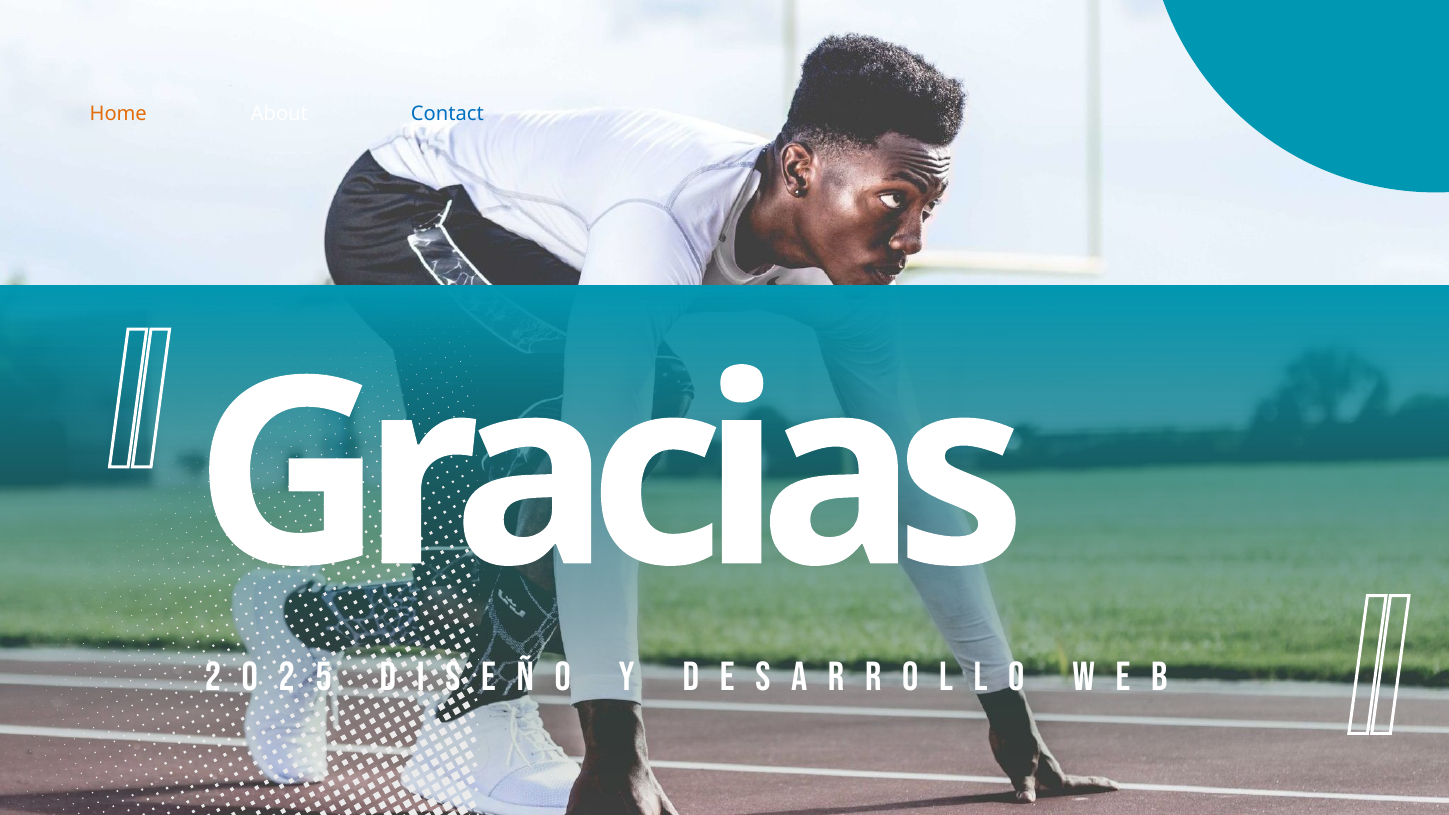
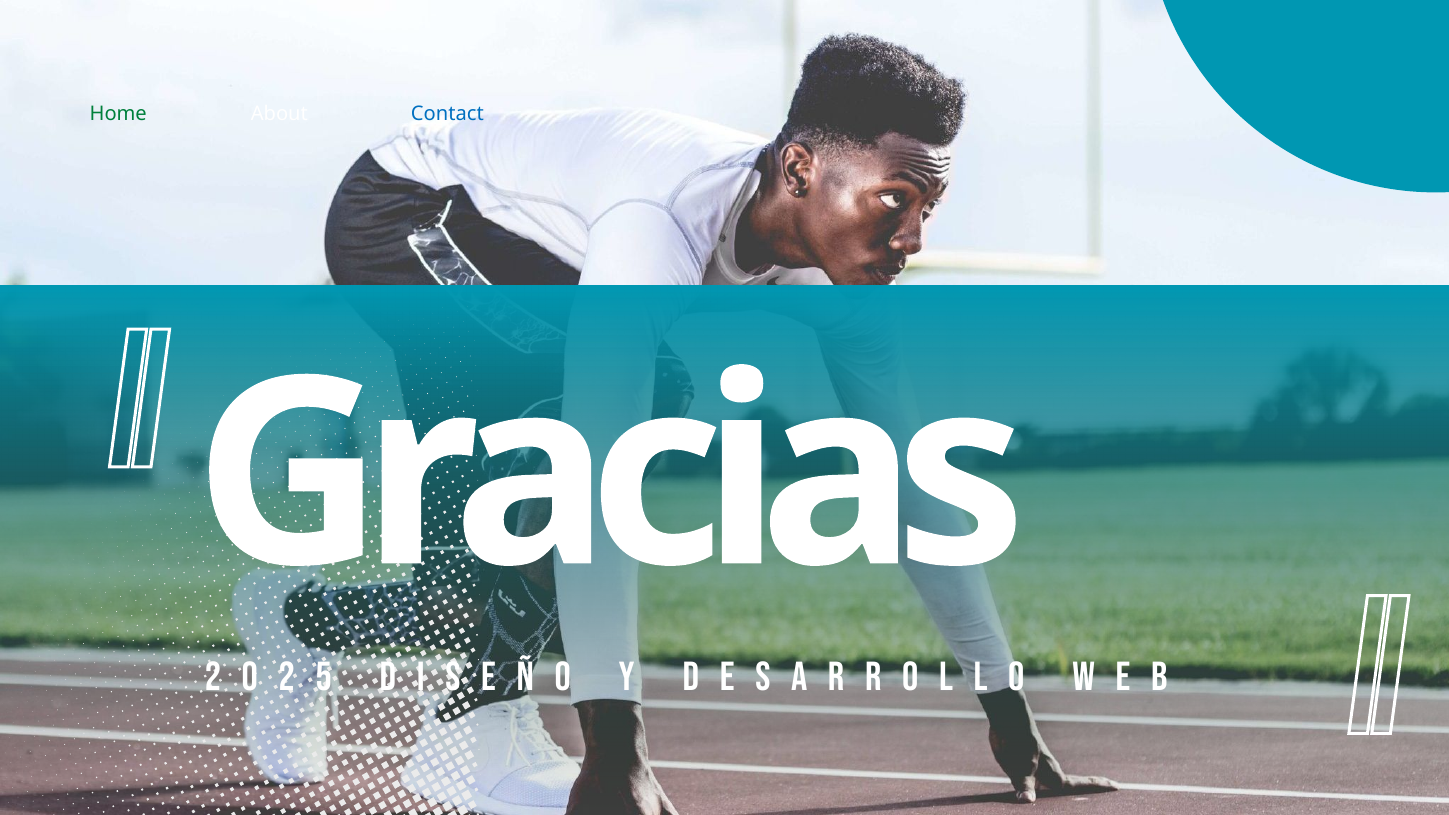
Home colour: orange -> green
